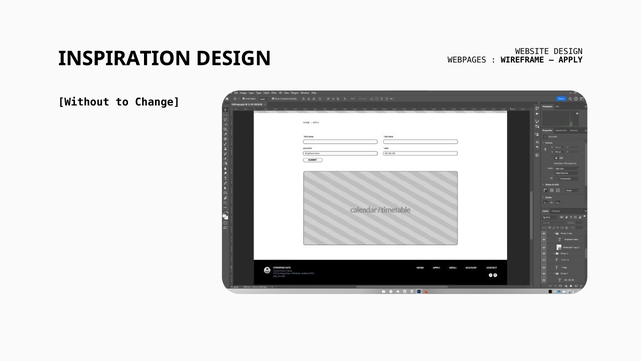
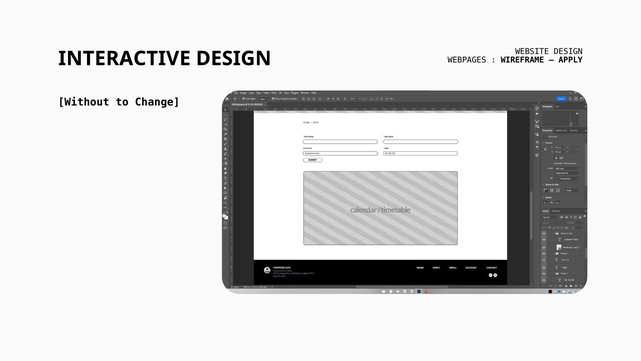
INSPIRATION: INSPIRATION -> INTERACTIVE
